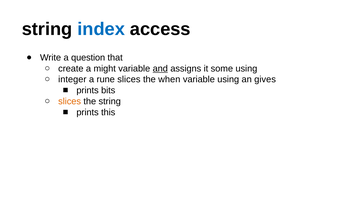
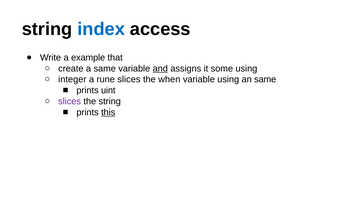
question: question -> example
a might: might -> same
an gives: gives -> same
bits: bits -> uint
slices at (70, 101) colour: orange -> purple
this underline: none -> present
